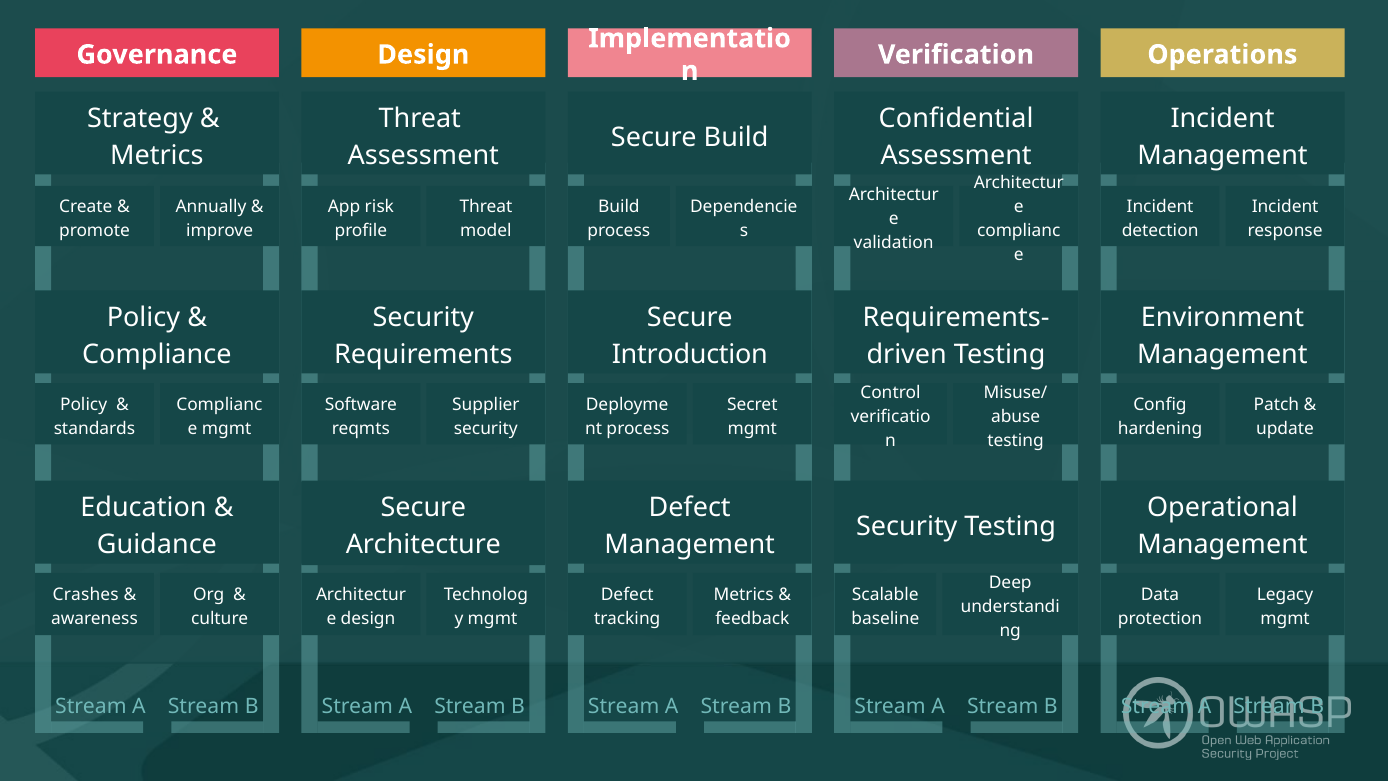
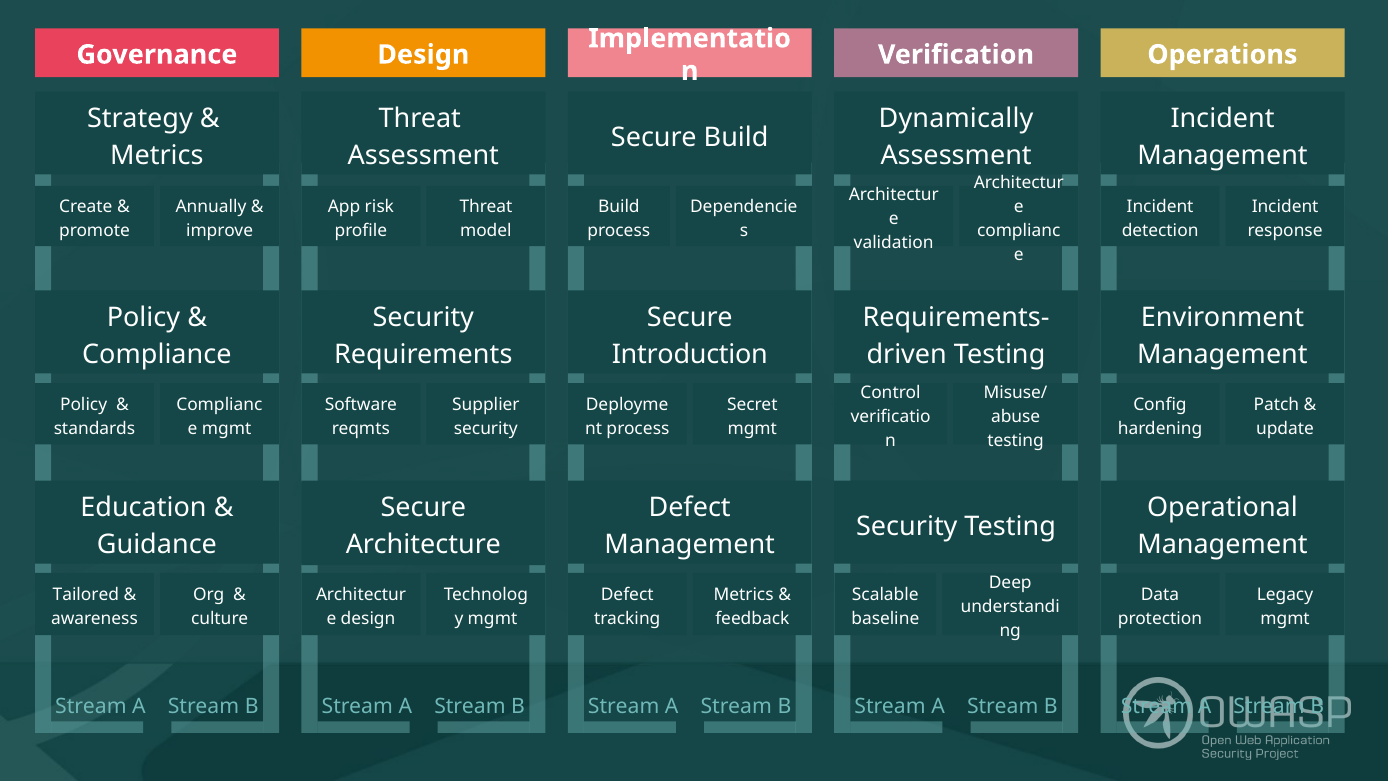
Confidential: Confidential -> Dynamically
Crashes: Crashes -> Tailored
